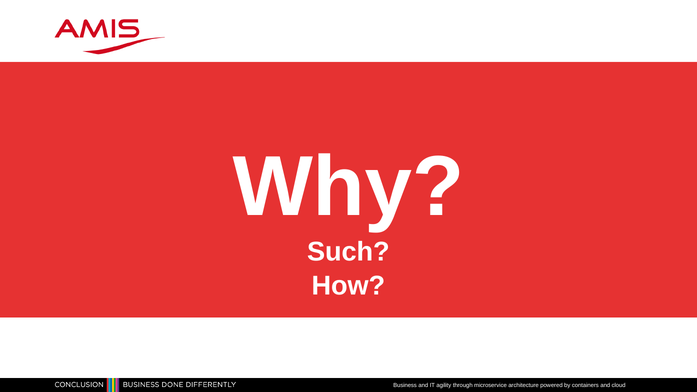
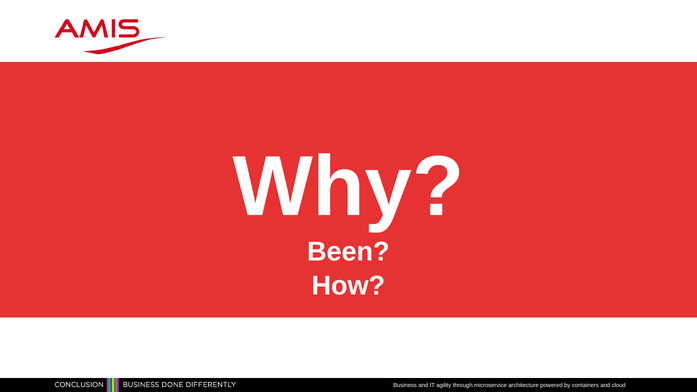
Such: Such -> Been
